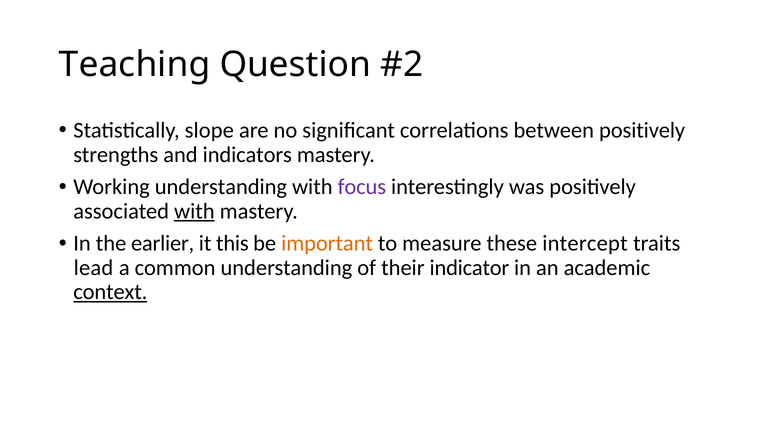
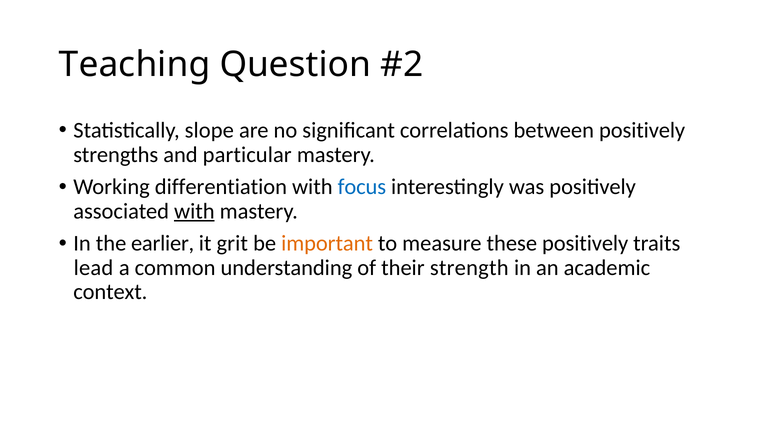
indicators: indicators -> particular
Working understanding: understanding -> differentiation
focus colour: purple -> blue
this: this -> grit
these intercept: intercept -> positively
indicator: indicator -> strength
context underline: present -> none
